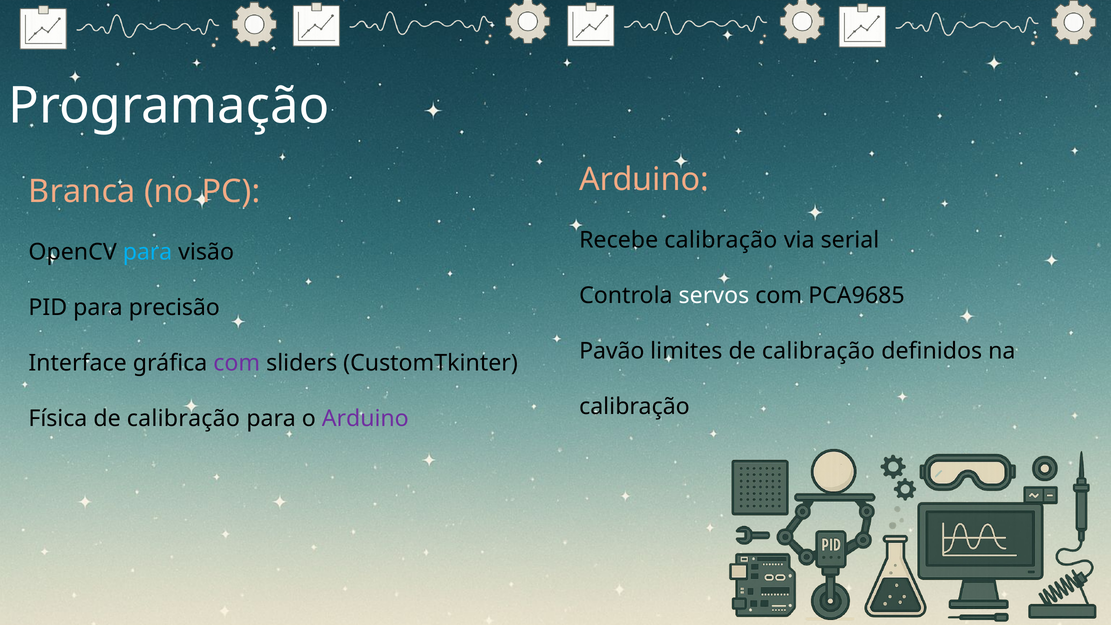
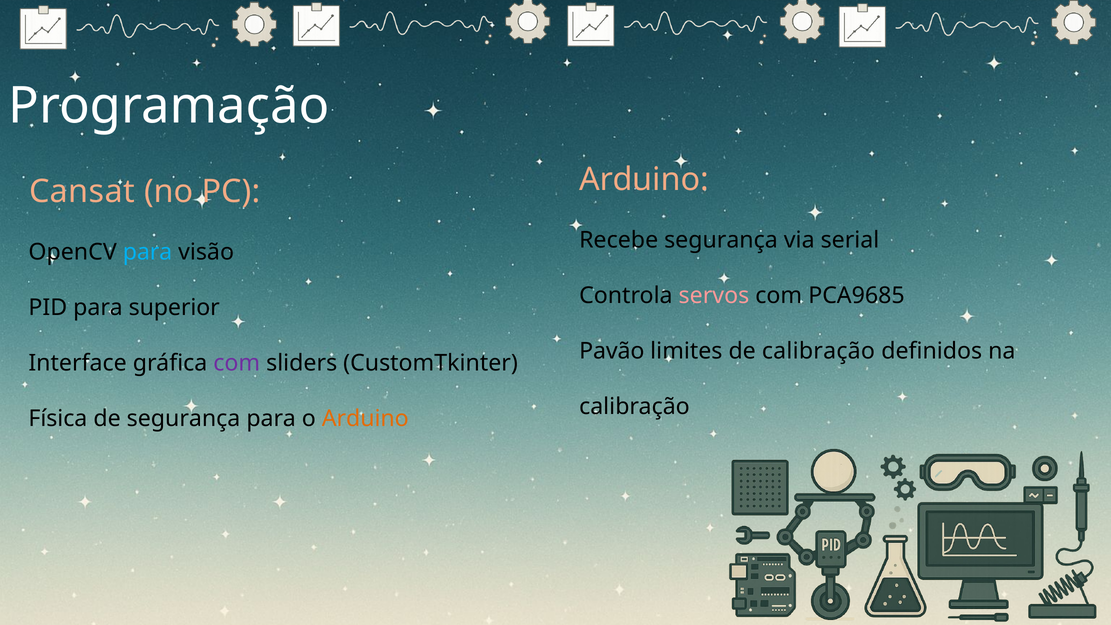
Branca: Branca -> Cansat
Recebe calibração: calibração -> segurança
servos colour: white -> pink
precisão: precisão -> superior
calibração at (183, 419): calibração -> segurança
Arduino at (365, 419) colour: purple -> orange
